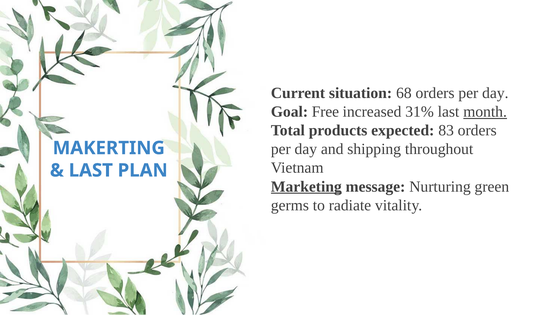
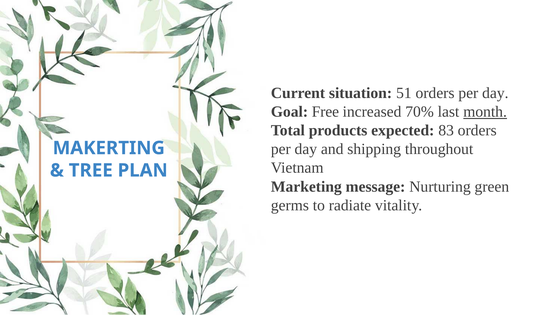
68: 68 -> 51
31%: 31% -> 70%
LAST at (91, 170): LAST -> TREE
Marketing underline: present -> none
